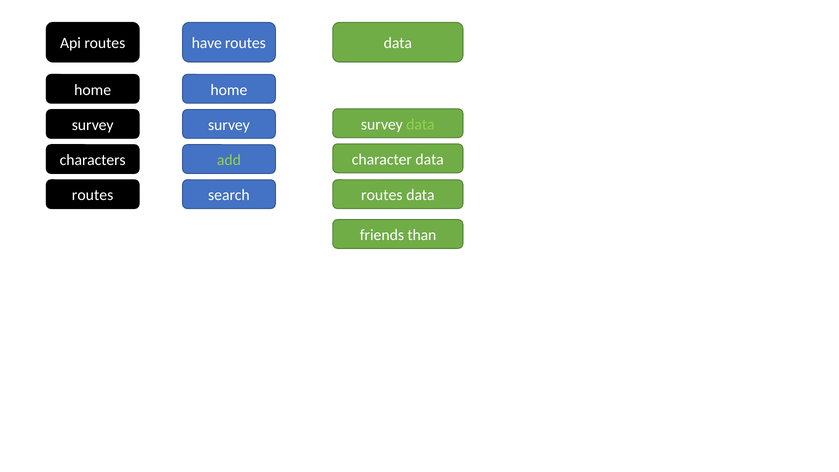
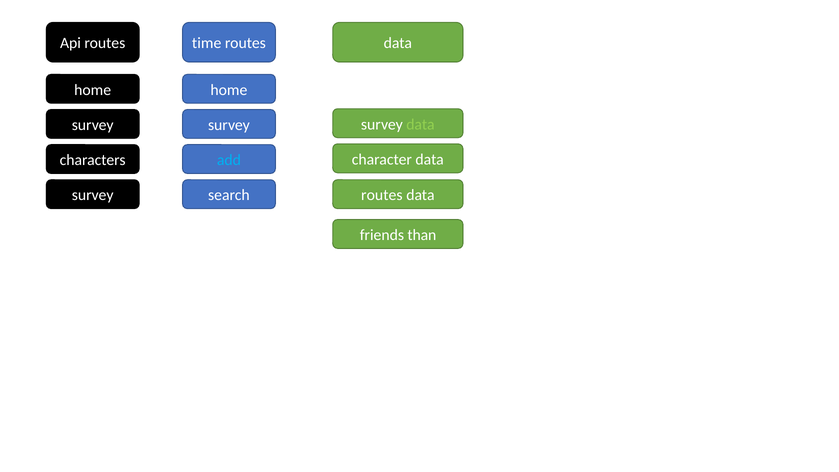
have: have -> time
add colour: light green -> light blue
routes at (93, 195): routes -> survey
